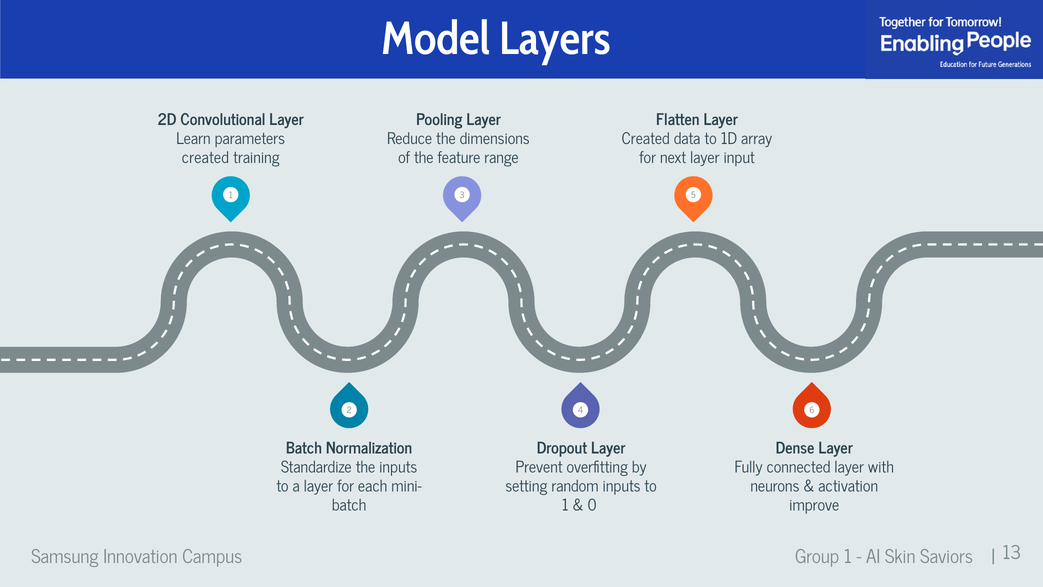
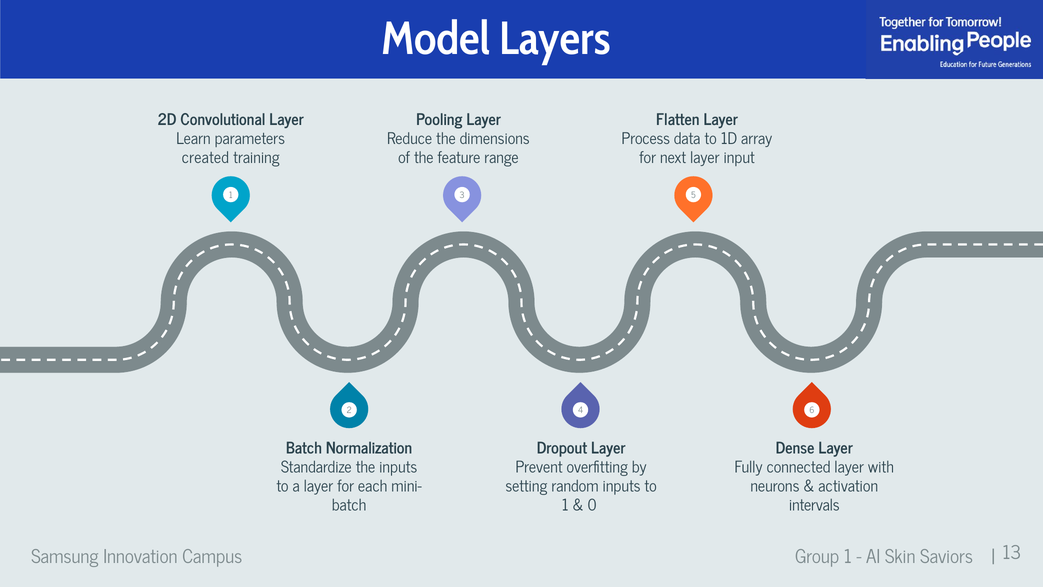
Created at (646, 139): Created -> Process
improve: improve -> intervals
